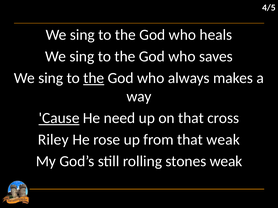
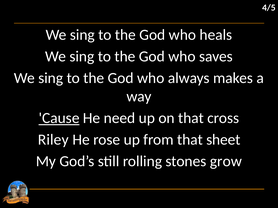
the at (94, 78) underline: present -> none
that weak: weak -> sheet
stones weak: weak -> grow
